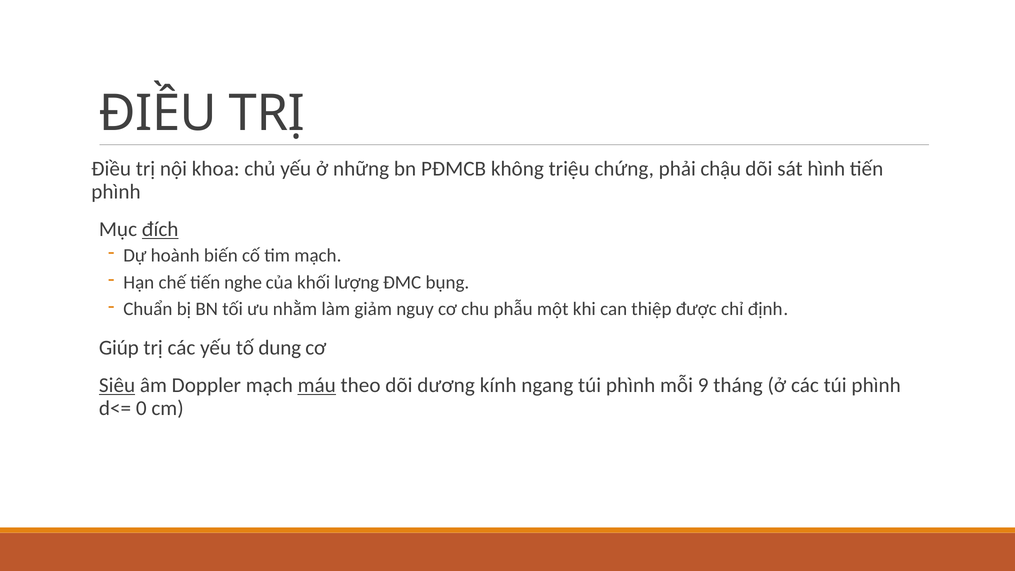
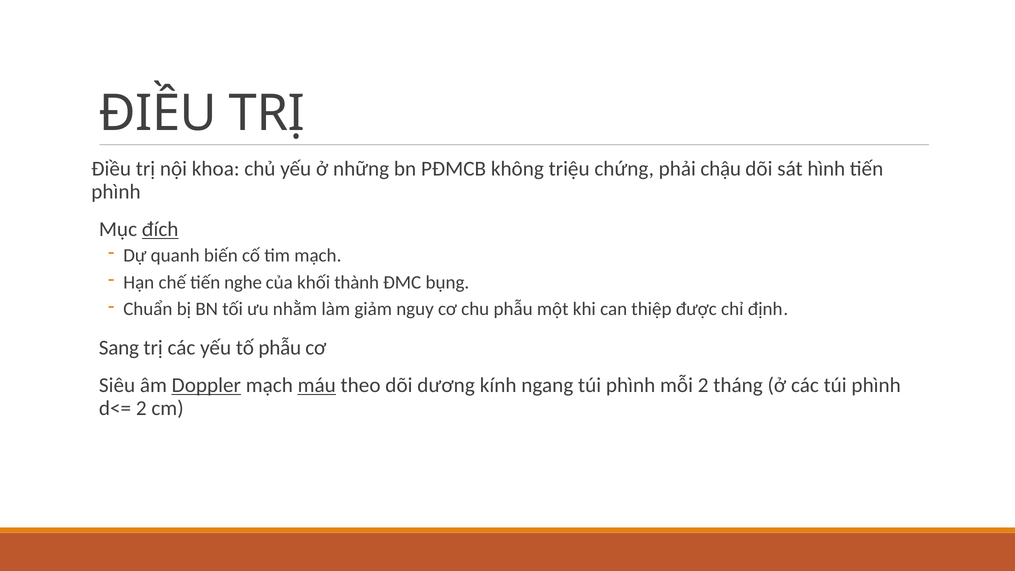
hoành: hoành -> quanh
lượng: lượng -> thành
Giúp: Giúp -> Sang
tố dung: dung -> phẫu
Siêu underline: present -> none
Doppler underline: none -> present
mỗi 9: 9 -> 2
d<= 0: 0 -> 2
